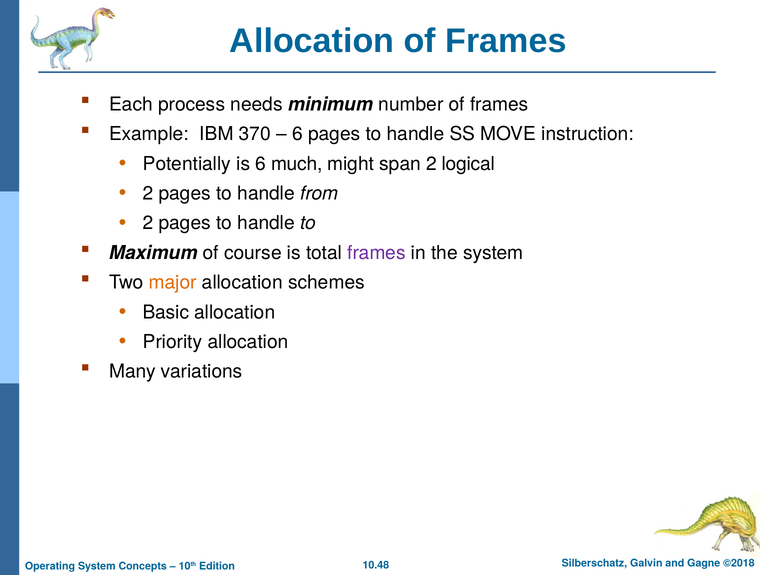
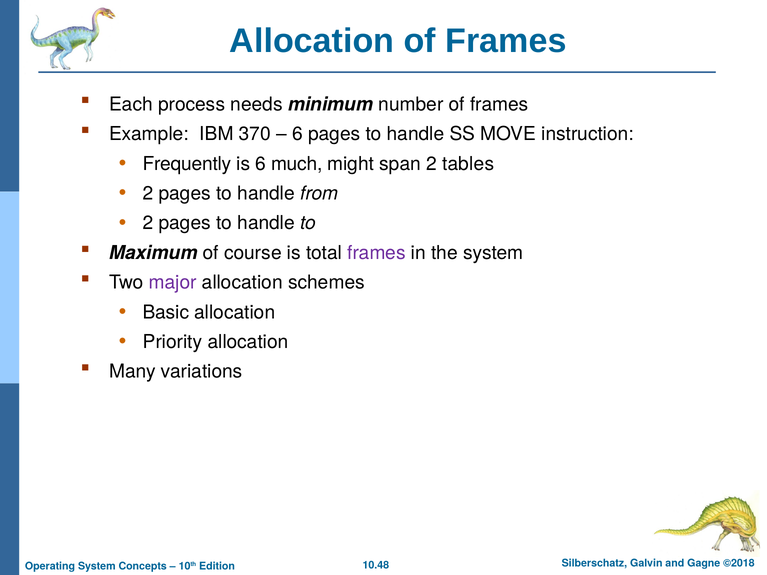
Potentially: Potentially -> Frequently
logical: logical -> tables
major colour: orange -> purple
